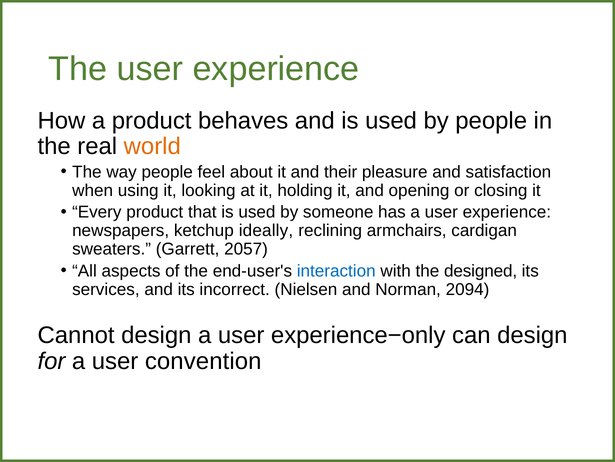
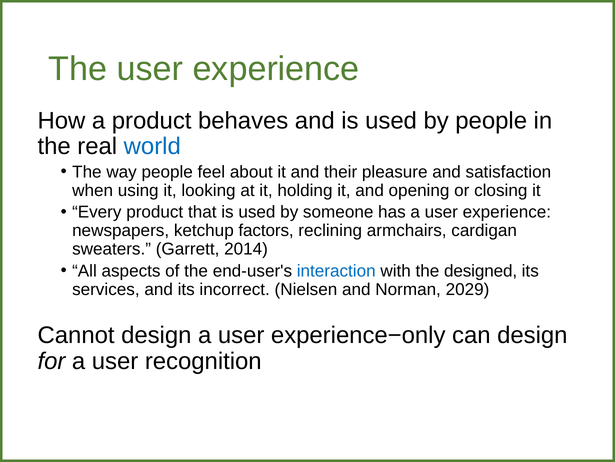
world colour: orange -> blue
ideally: ideally -> factors
2057: 2057 -> 2014
2094: 2094 -> 2029
convention: convention -> recognition
